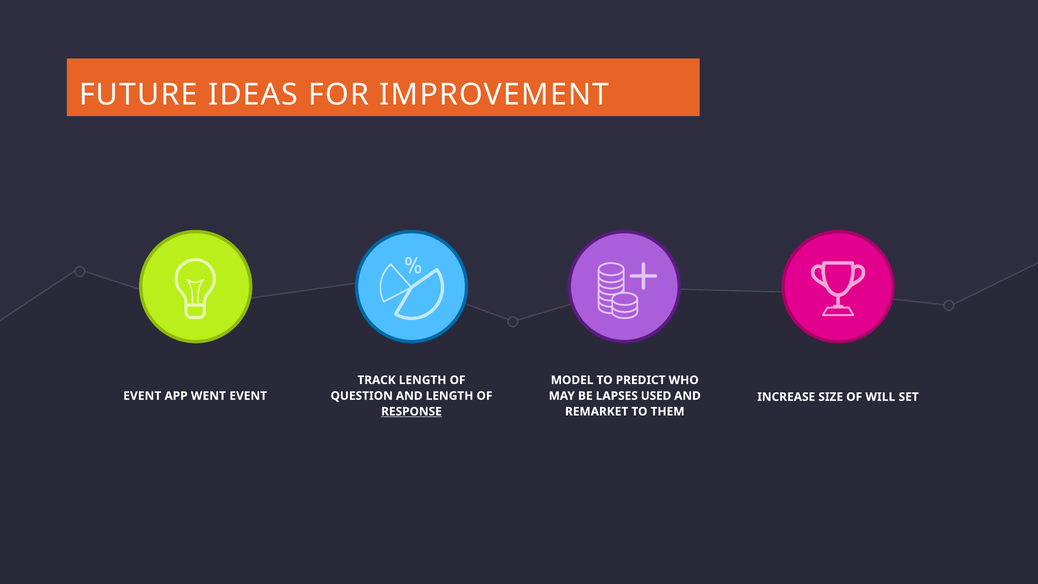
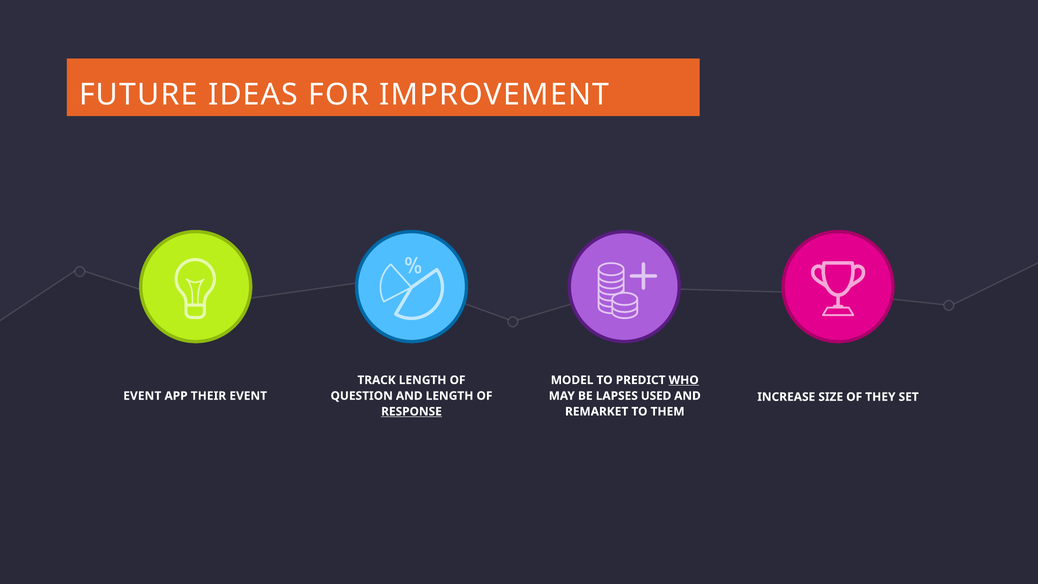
WHO underline: none -> present
WENT: WENT -> THEIR
WILL: WILL -> THEY
